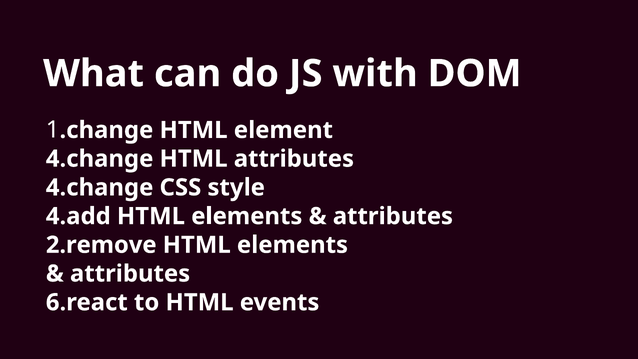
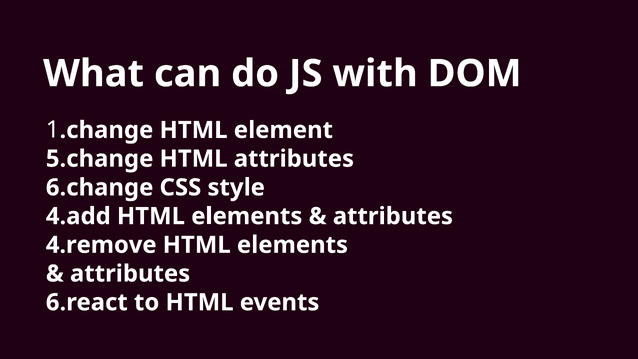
4.change at (100, 159): 4.change -> 5.change
4.change at (100, 187): 4.change -> 6.change
2.remove: 2.remove -> 4.remove
